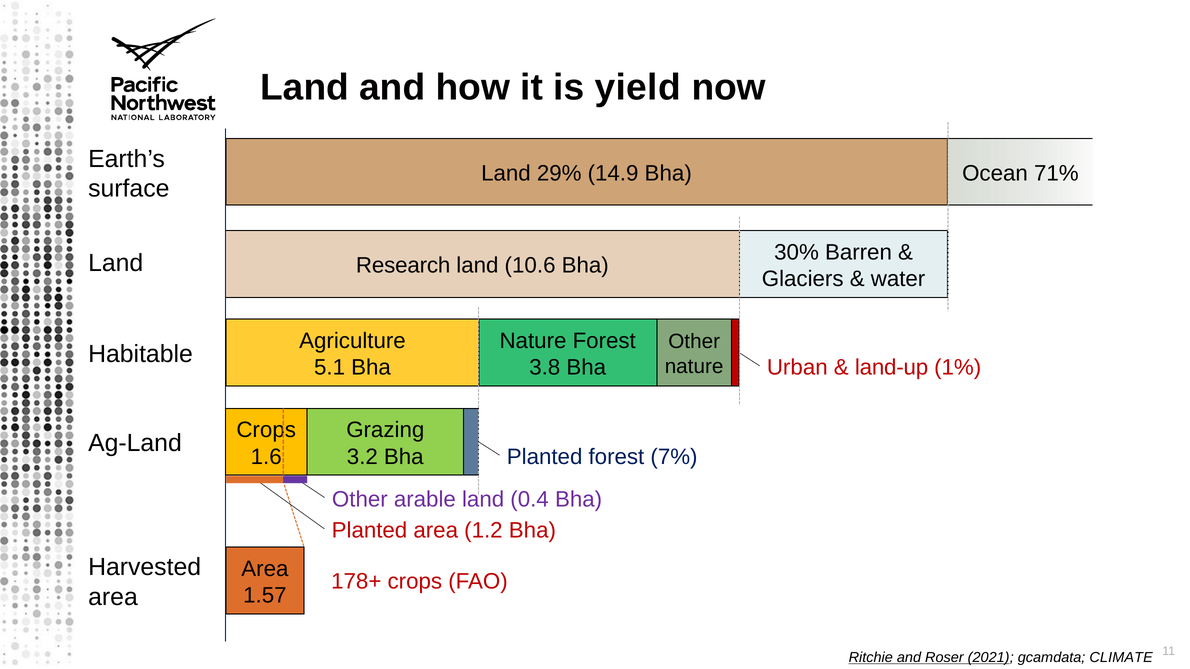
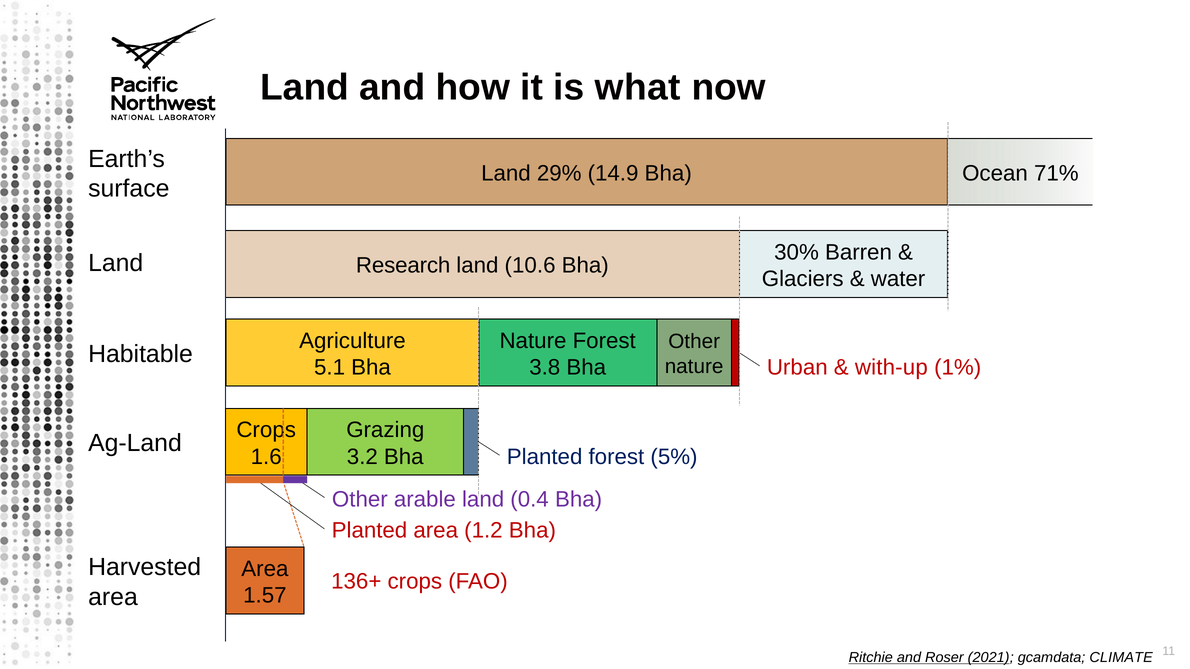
yield: yield -> what
land-up: land-up -> with-up
7%: 7% -> 5%
178+: 178+ -> 136+
